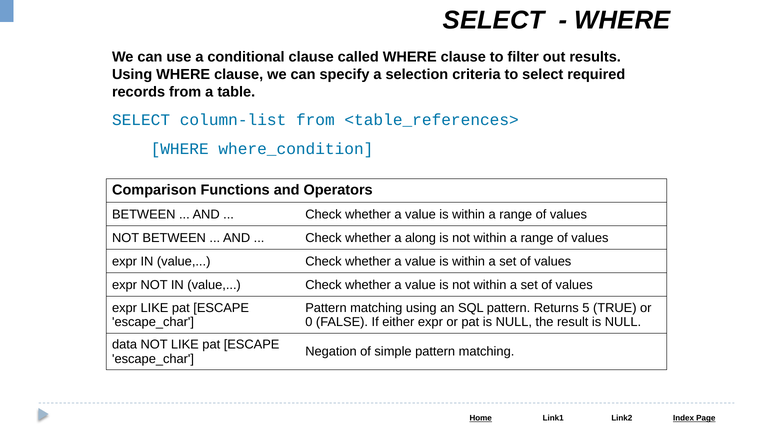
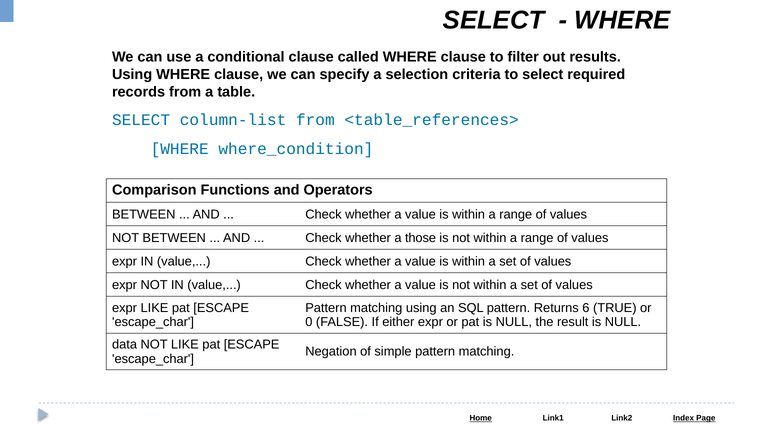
along: along -> those
5: 5 -> 6
